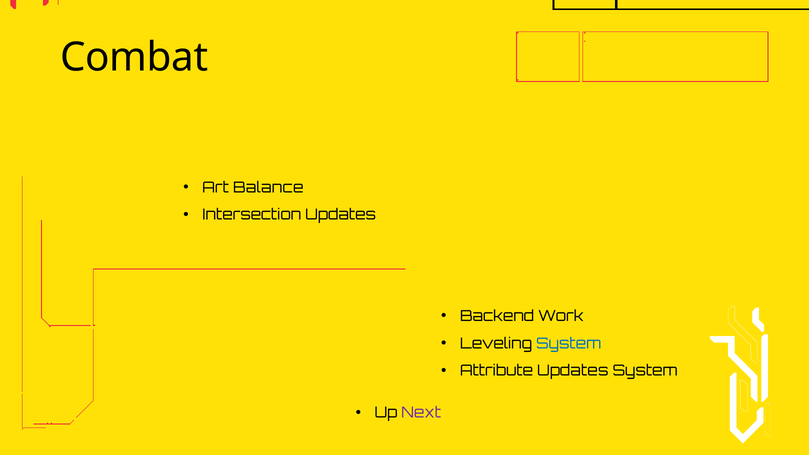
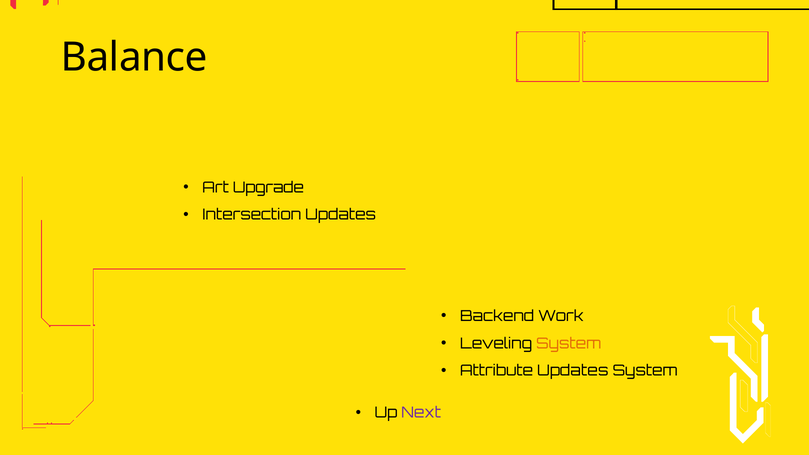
Combat: Combat -> Balance
Balance: Balance -> Upgrade
System at (569, 344) colour: blue -> orange
